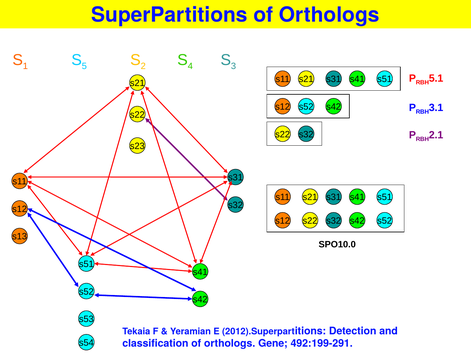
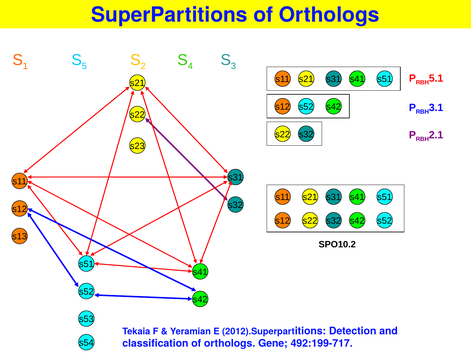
SPO10.0: SPO10.0 -> SPO10.2
492:199-291: 492:199-291 -> 492:199-717
